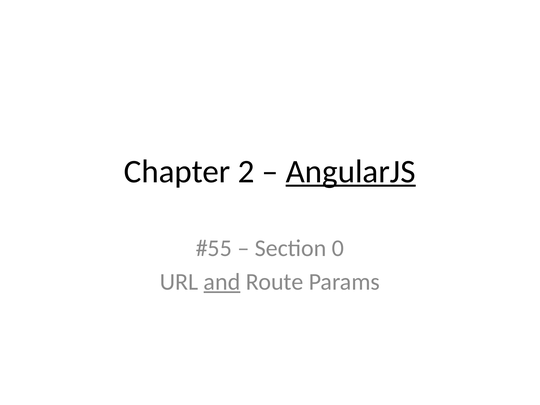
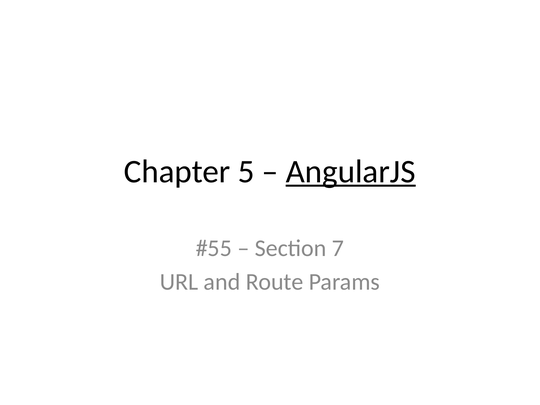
2: 2 -> 5
0: 0 -> 7
and underline: present -> none
